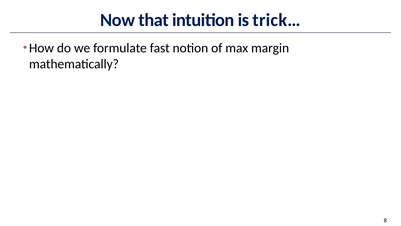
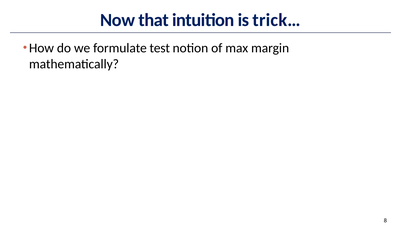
fast: fast -> test
